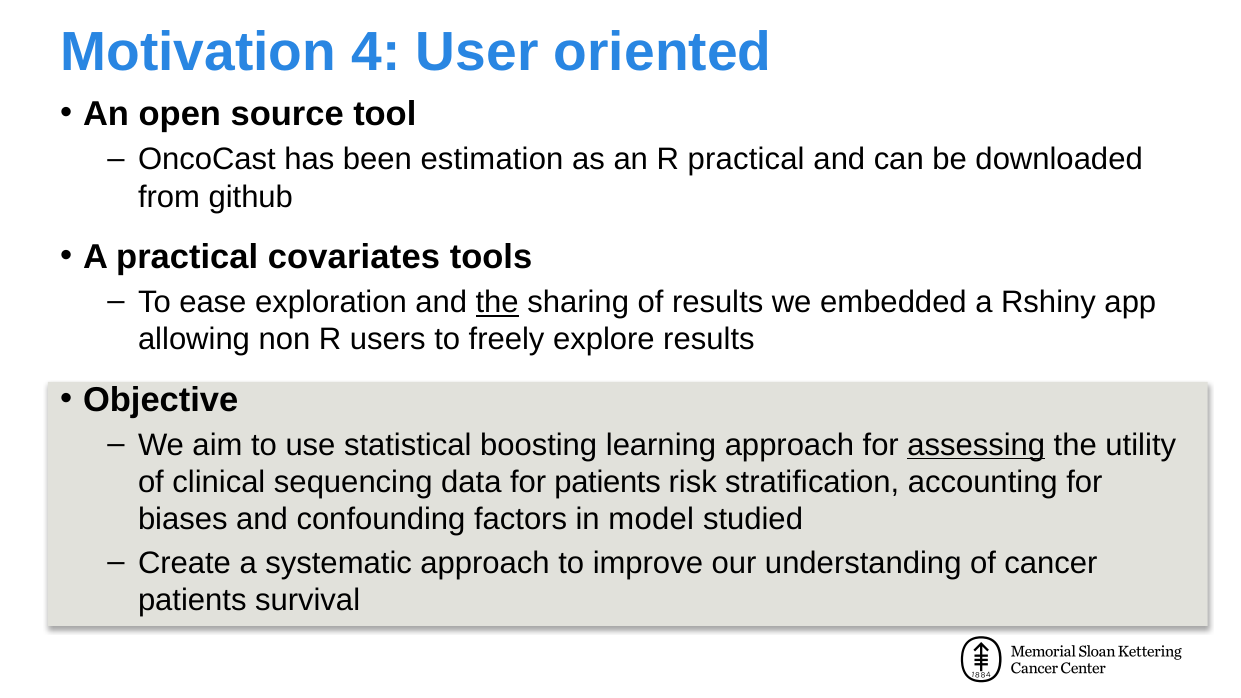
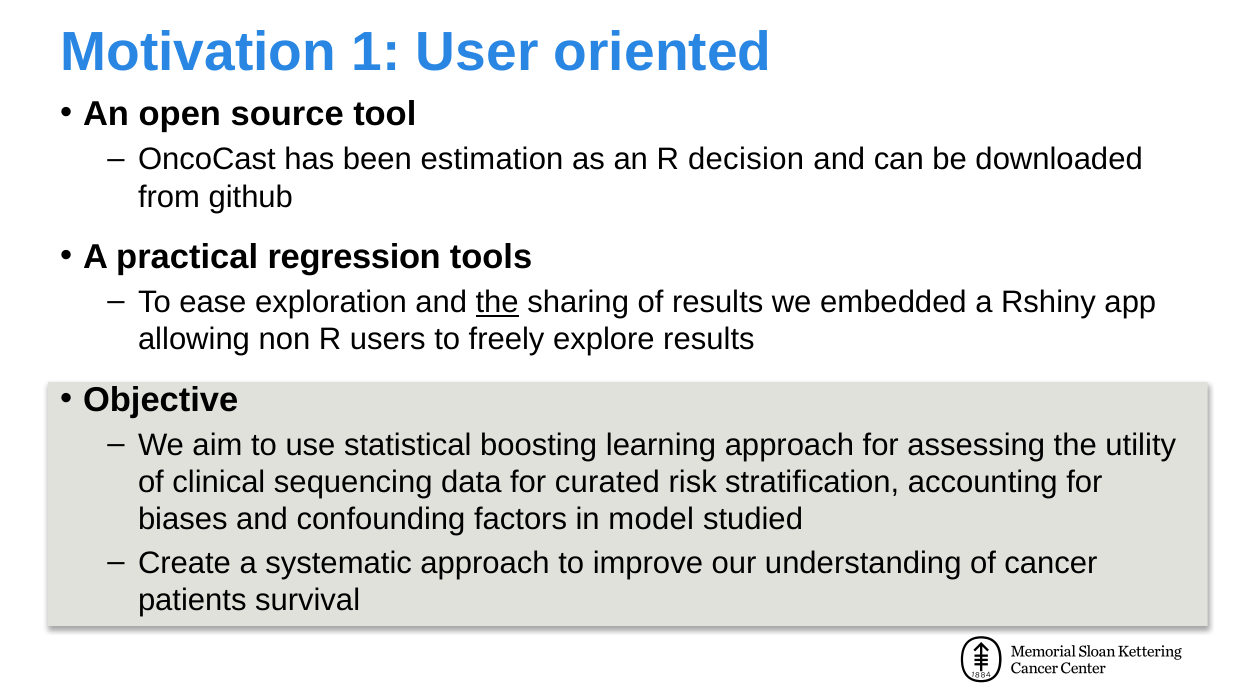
4: 4 -> 1
R practical: practical -> decision
covariates: covariates -> regression
assessing underline: present -> none
for patients: patients -> curated
